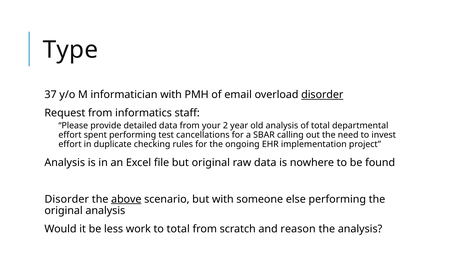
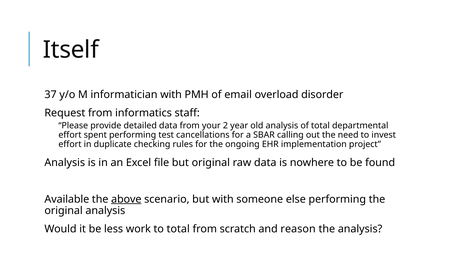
Type: Type -> Itself
disorder at (322, 95) underline: present -> none
Disorder at (67, 200): Disorder -> Available
